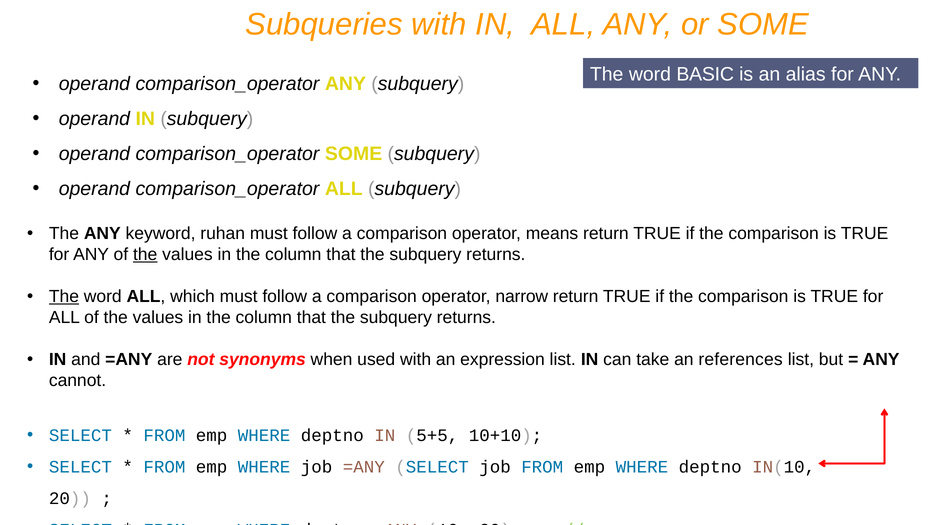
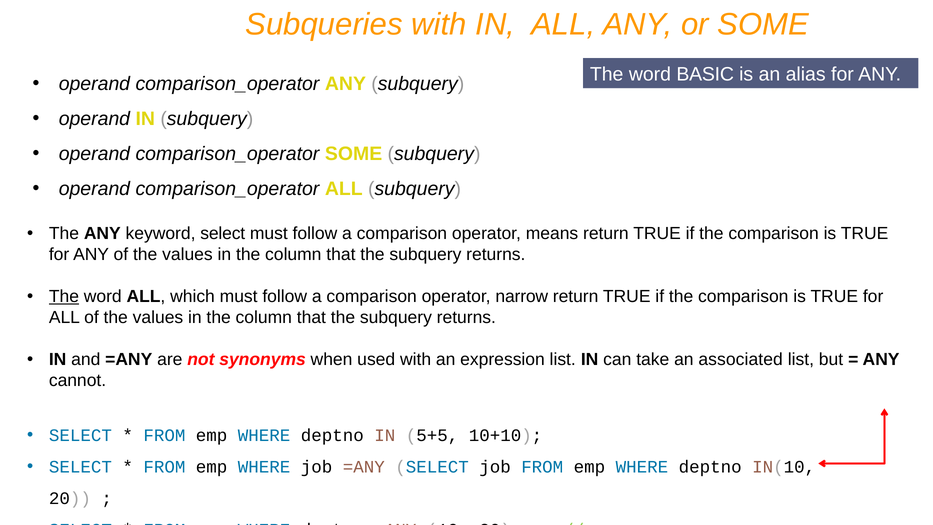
keyword ruhan: ruhan -> select
the at (145, 255) underline: present -> none
references: references -> associated
